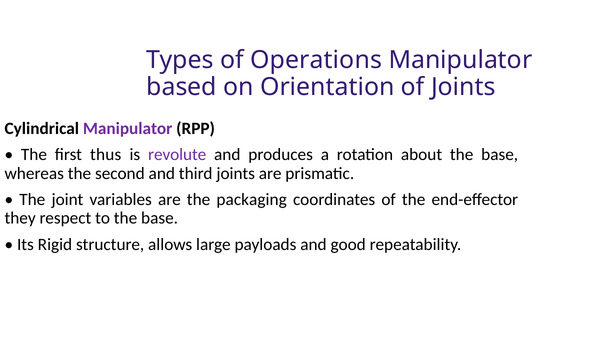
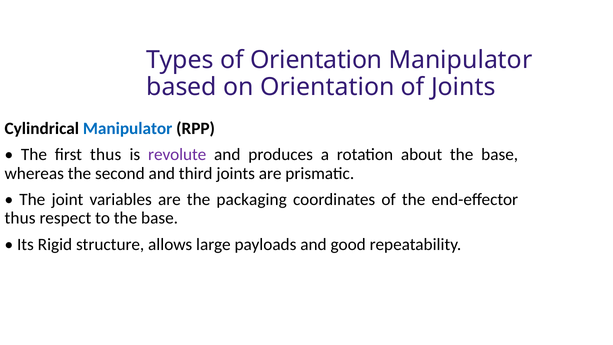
of Operations: Operations -> Orientation
Manipulator at (128, 128) colour: purple -> blue
they at (20, 218): they -> thus
